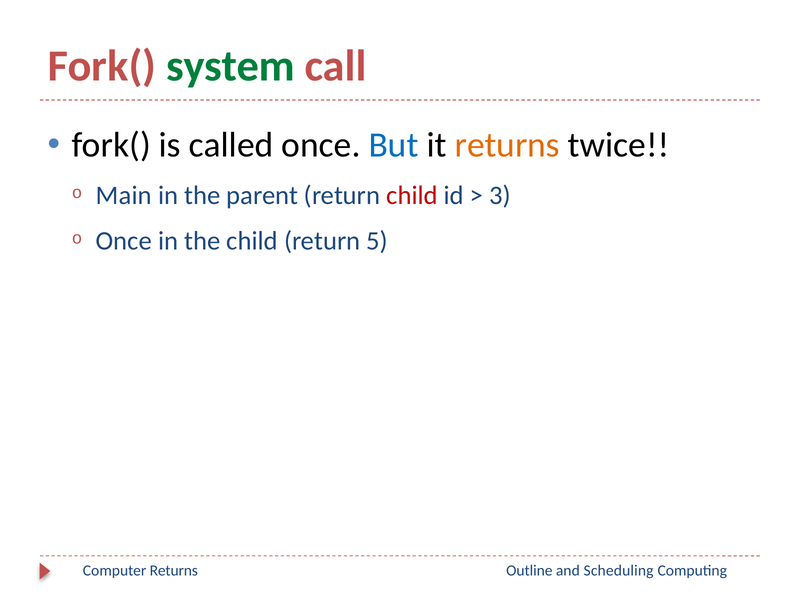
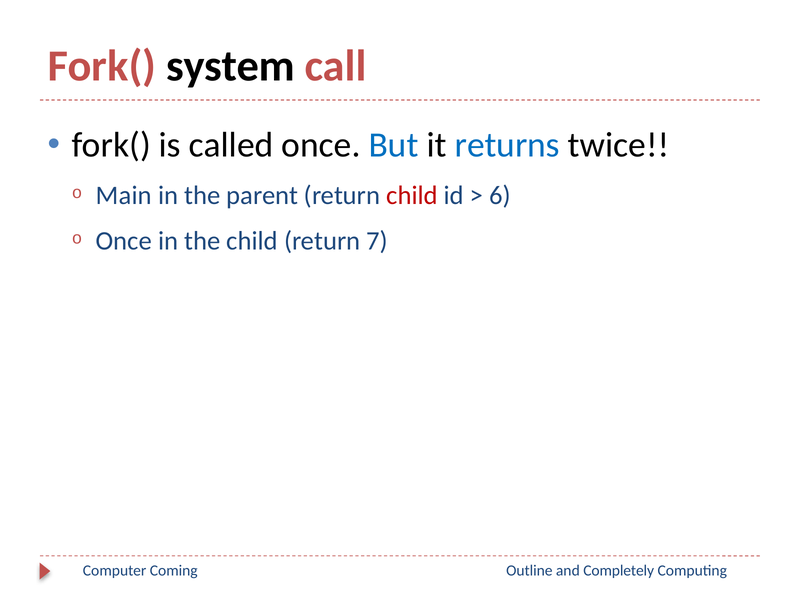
system colour: green -> black
returns at (507, 145) colour: orange -> blue
3: 3 -> 6
5: 5 -> 7
Computer Returns: Returns -> Coming
Scheduling: Scheduling -> Completely
